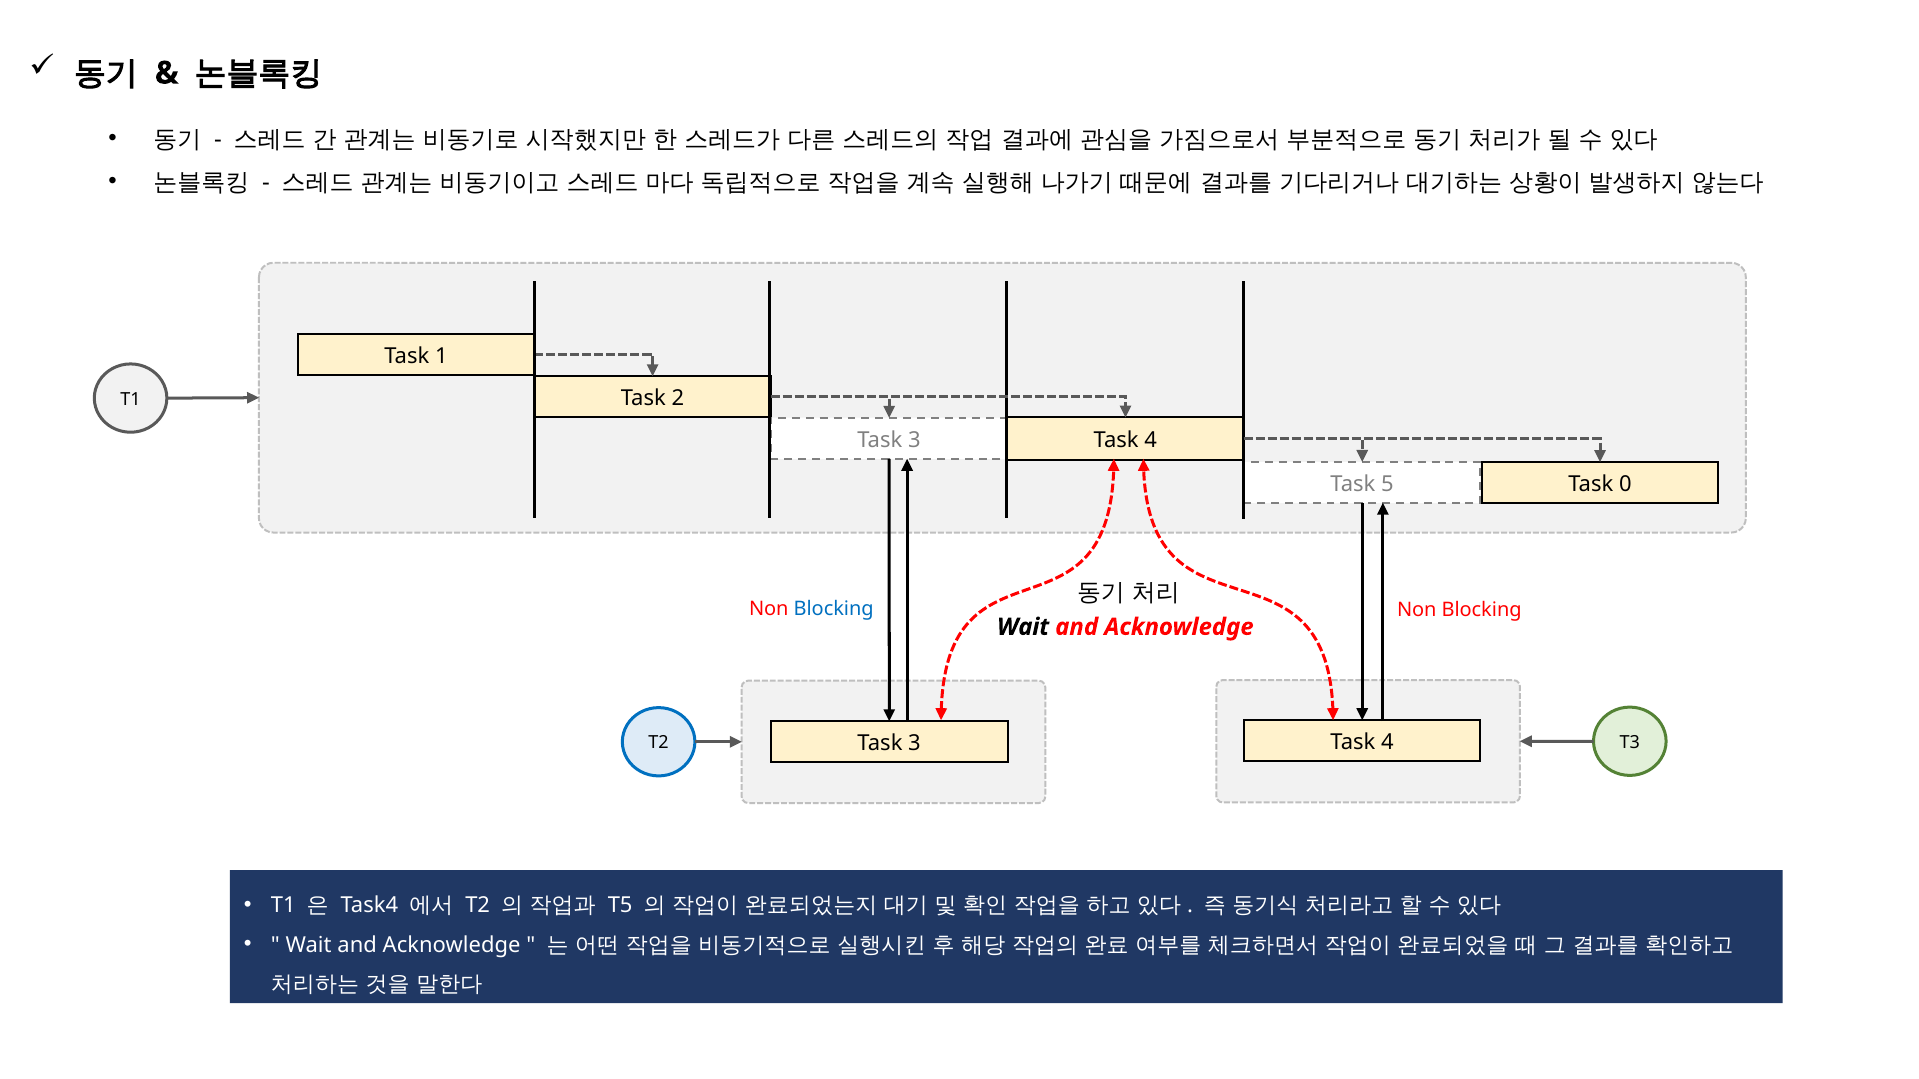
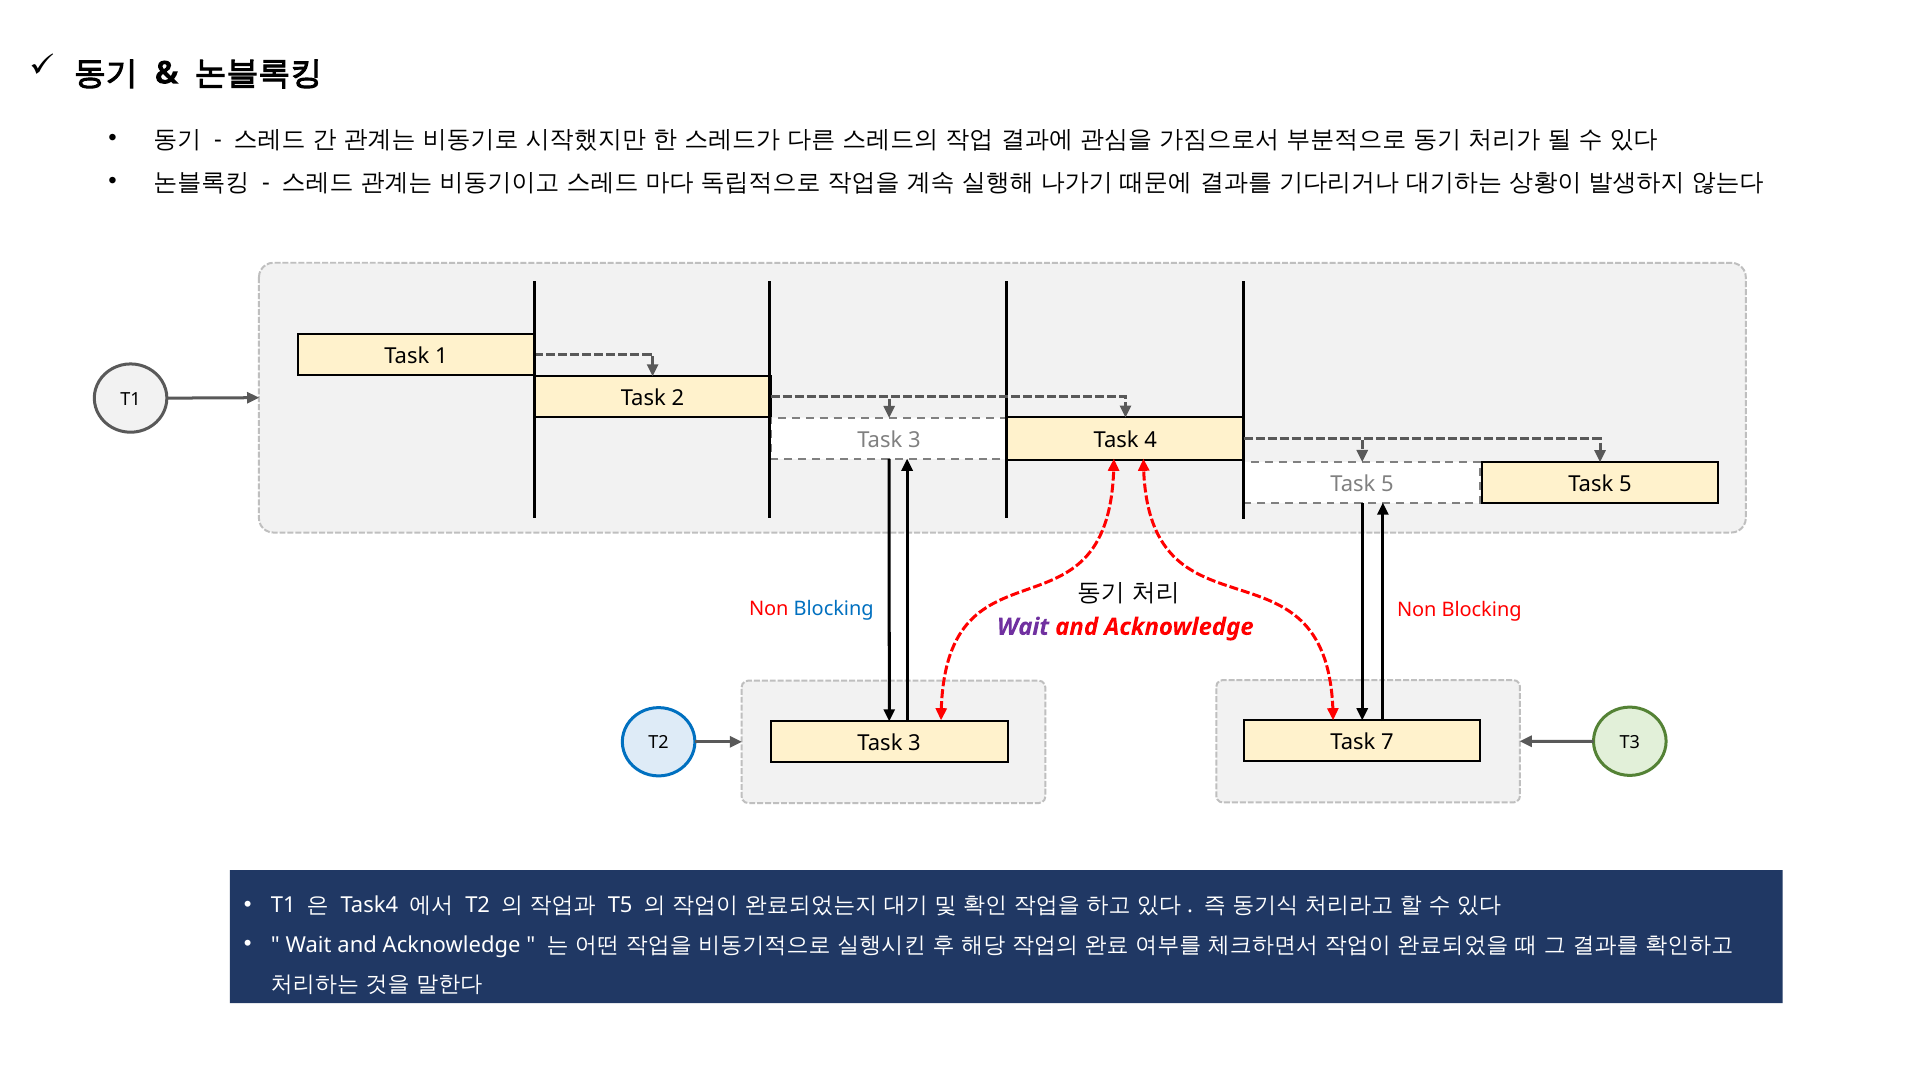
0 at (1625, 484): 0 -> 5
Wait at (1023, 627) colour: black -> purple
4 at (1387, 742): 4 -> 7
